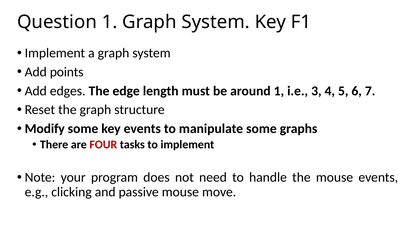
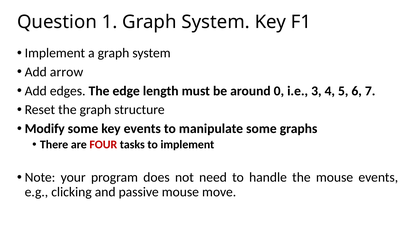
points: points -> arrow
around 1: 1 -> 0
